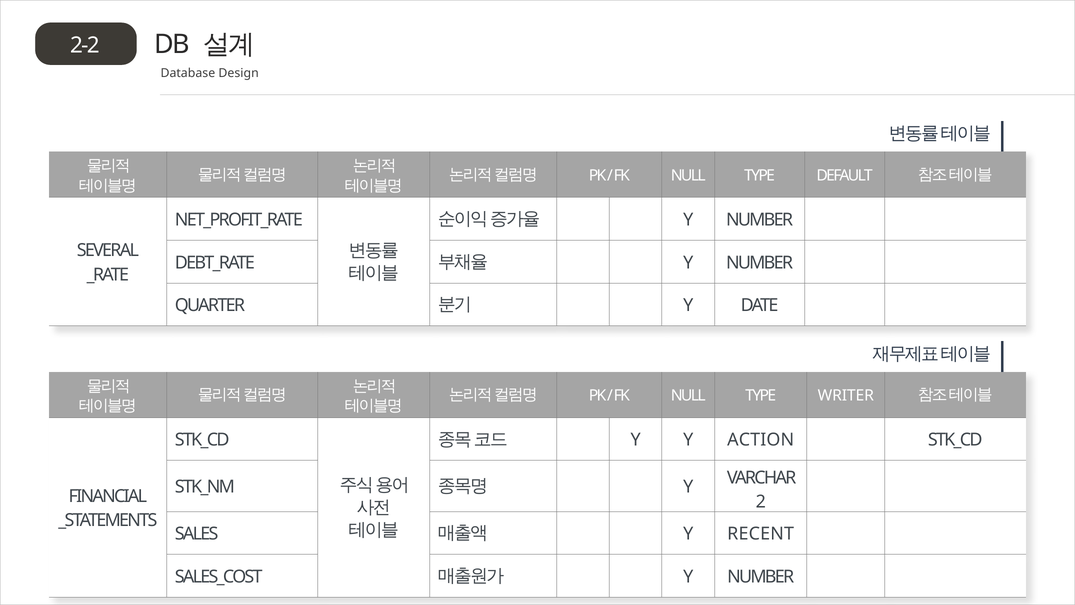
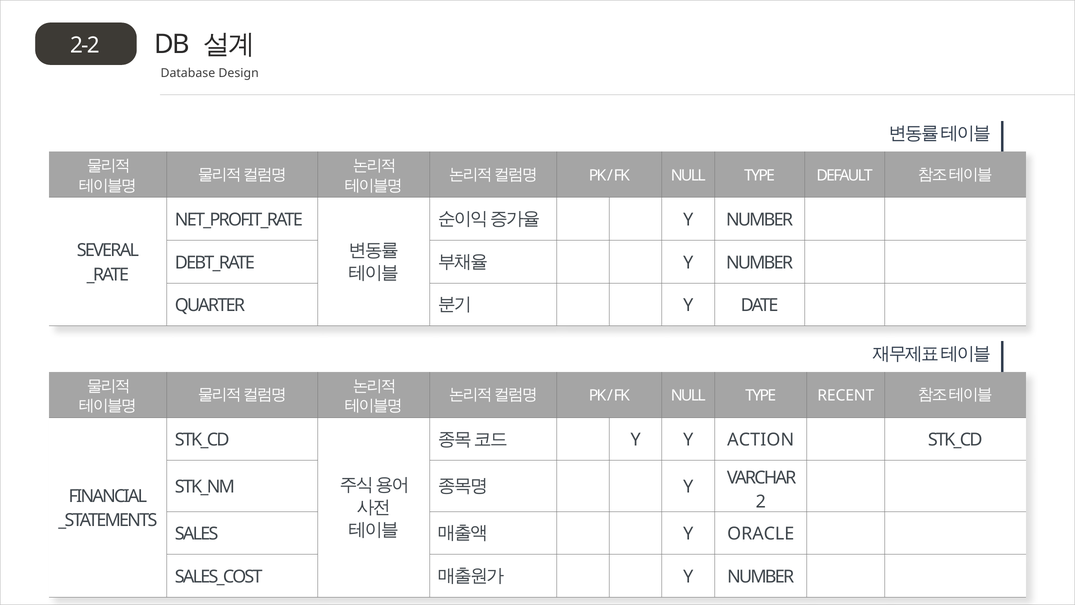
WRITER: WRITER -> RECENT
RECENT: RECENT -> ORACLE
